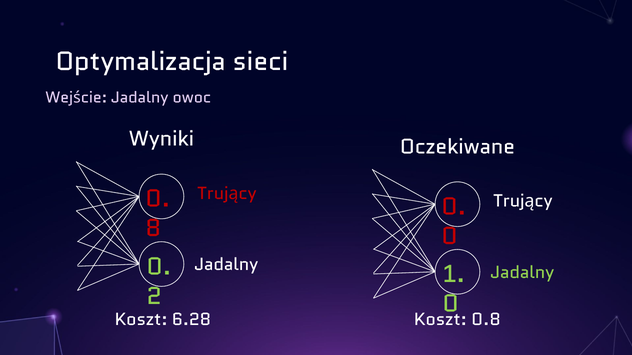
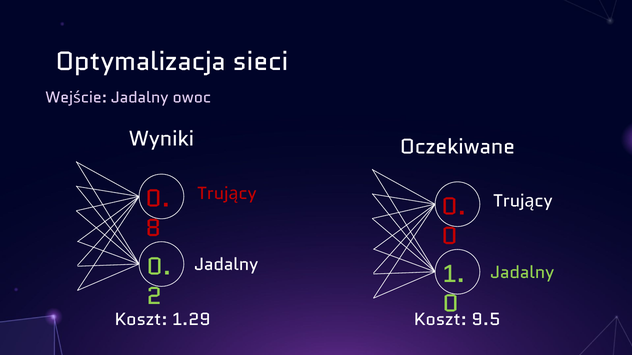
6.28: 6.28 -> 1.29
0.8: 0.8 -> 9.5
